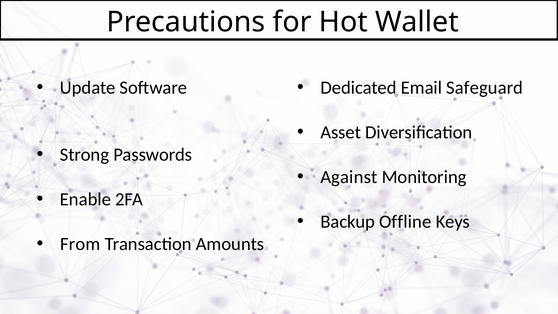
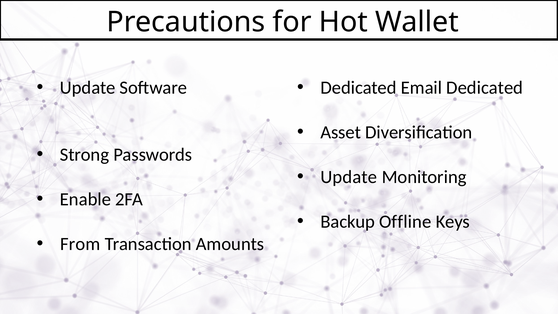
Email Safeguard: Safeguard -> Dedicated
Against at (349, 177): Against -> Update
